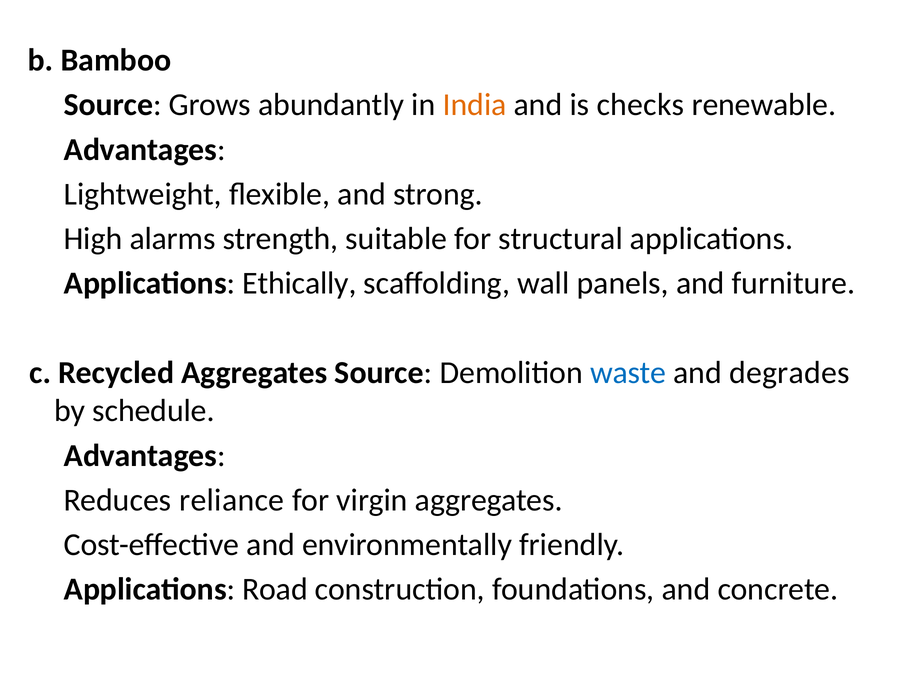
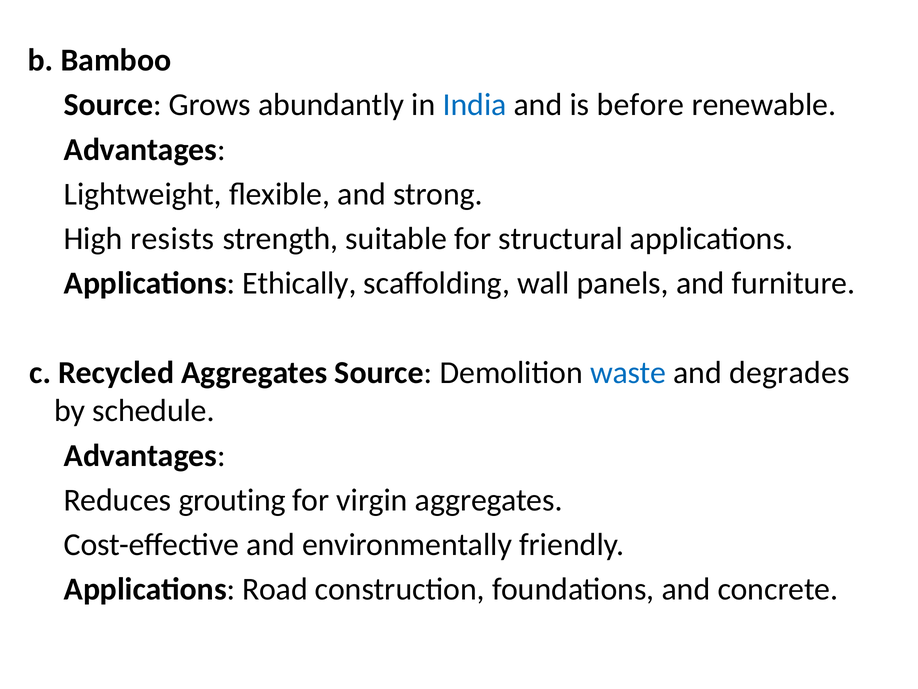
India colour: orange -> blue
checks: checks -> before
alarms: alarms -> resists
reliance: reliance -> grouting
